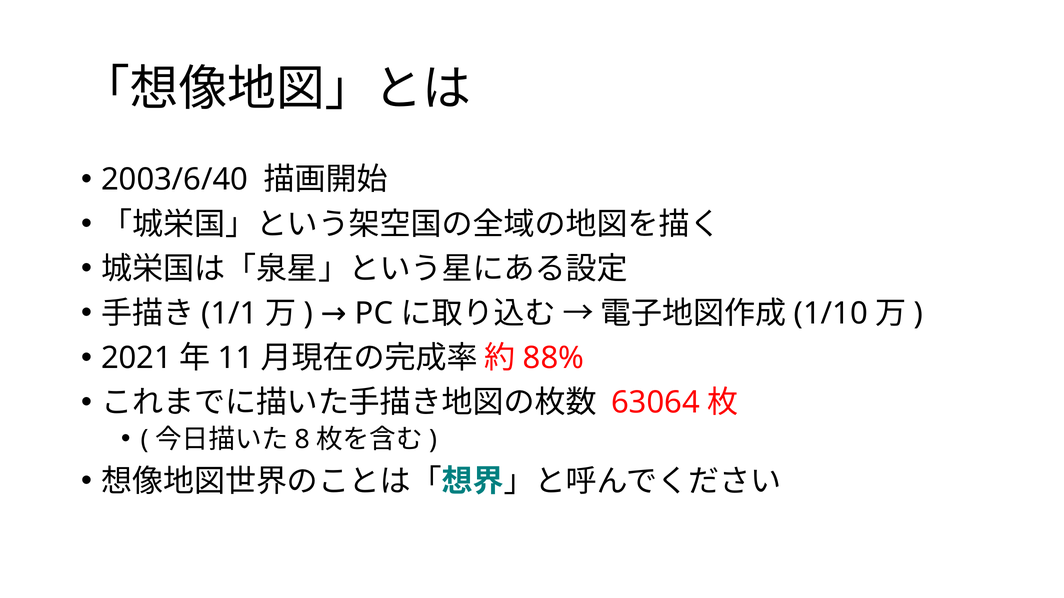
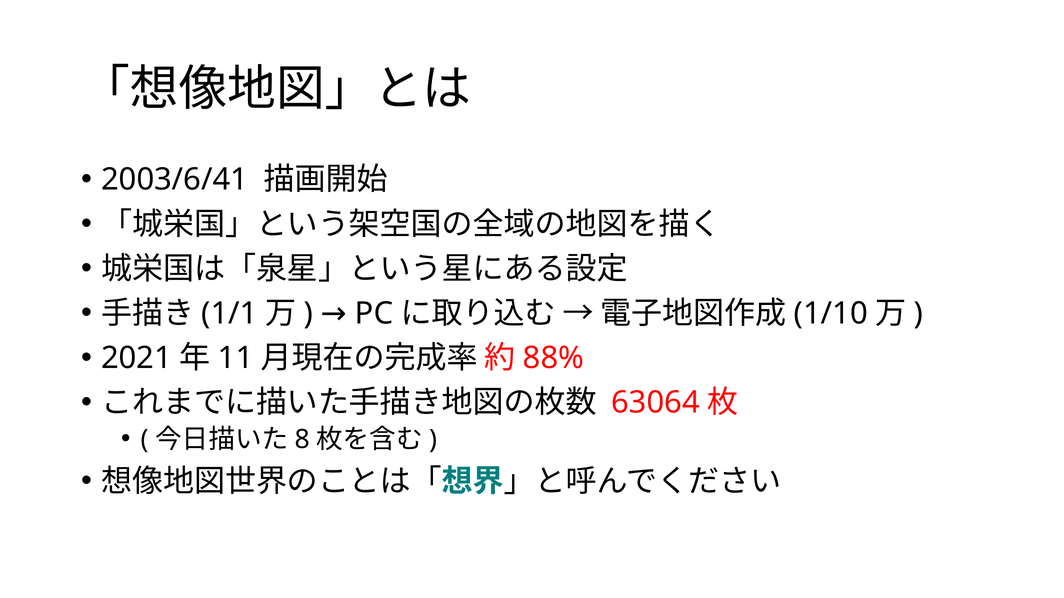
2003/6/40: 2003/6/40 -> 2003/6/41
